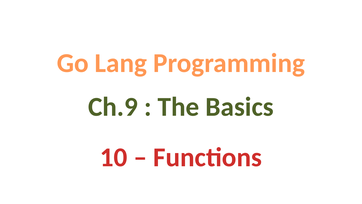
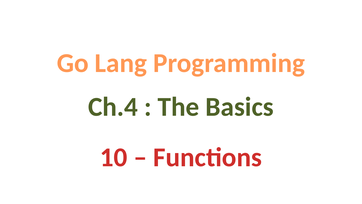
Ch.9: Ch.9 -> Ch.4
